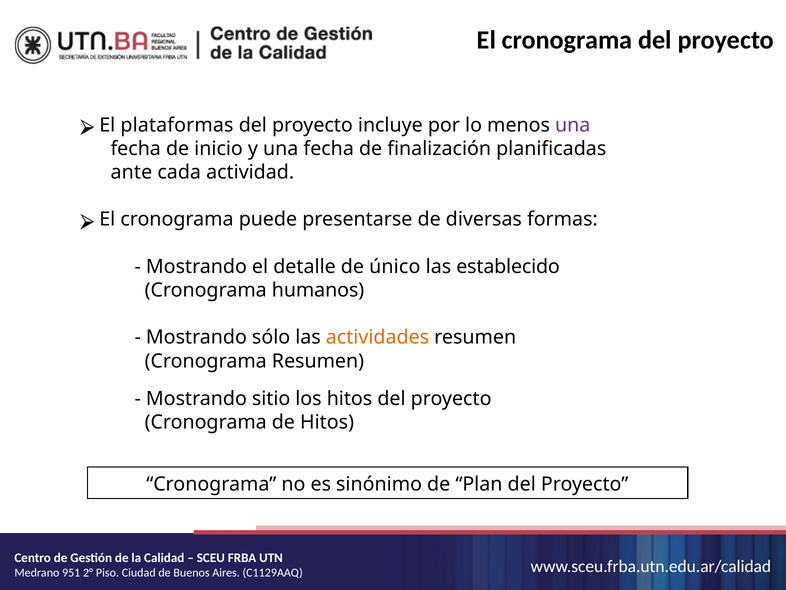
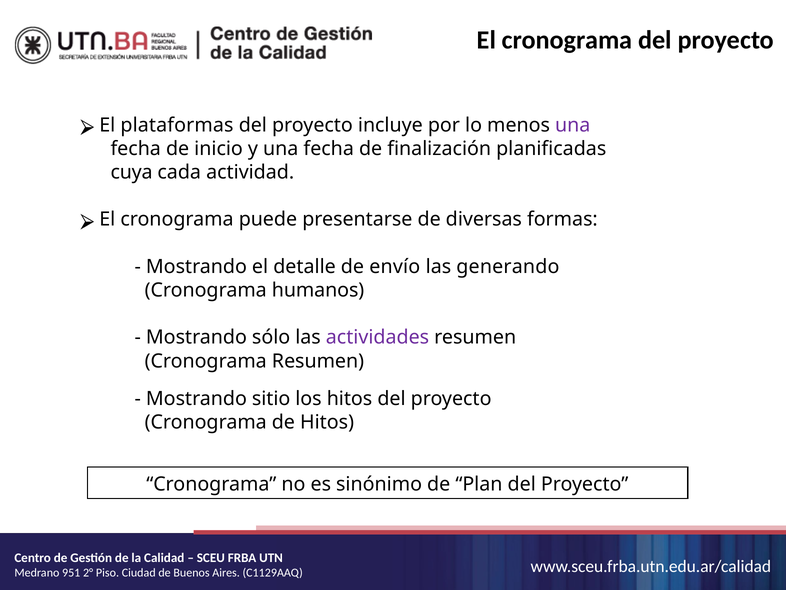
ante: ante -> cuya
único: único -> envío
establecido: establecido -> generando
actividades colour: orange -> purple
